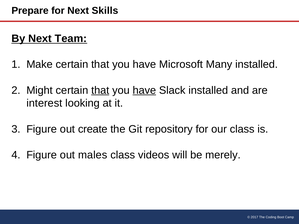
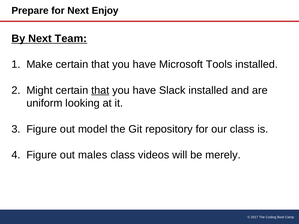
Skills: Skills -> Enjoy
Many: Many -> Tools
have at (144, 90) underline: present -> none
interest: interest -> uniform
create: create -> model
